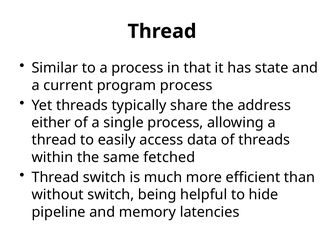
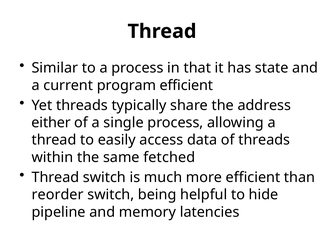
program process: process -> efficient
without: without -> reorder
